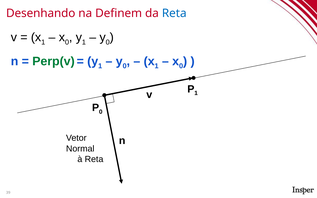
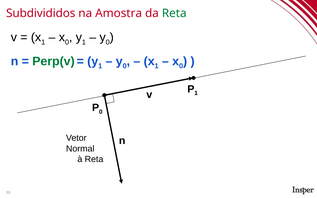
Desenhando: Desenhando -> Subdivididos
Definem: Definem -> Amostra
Reta at (174, 13) colour: blue -> green
